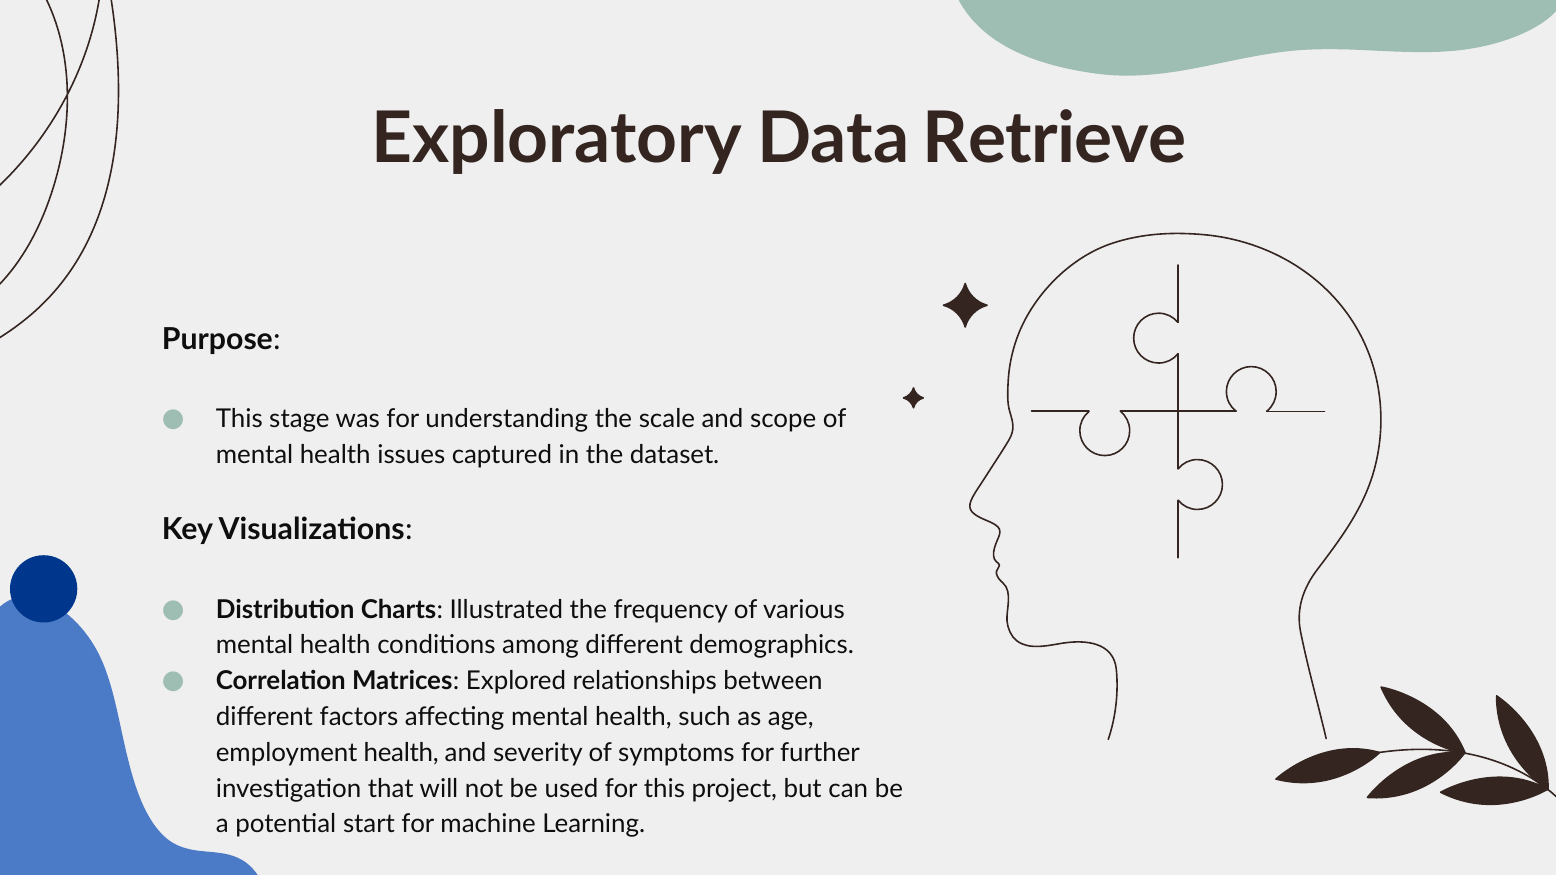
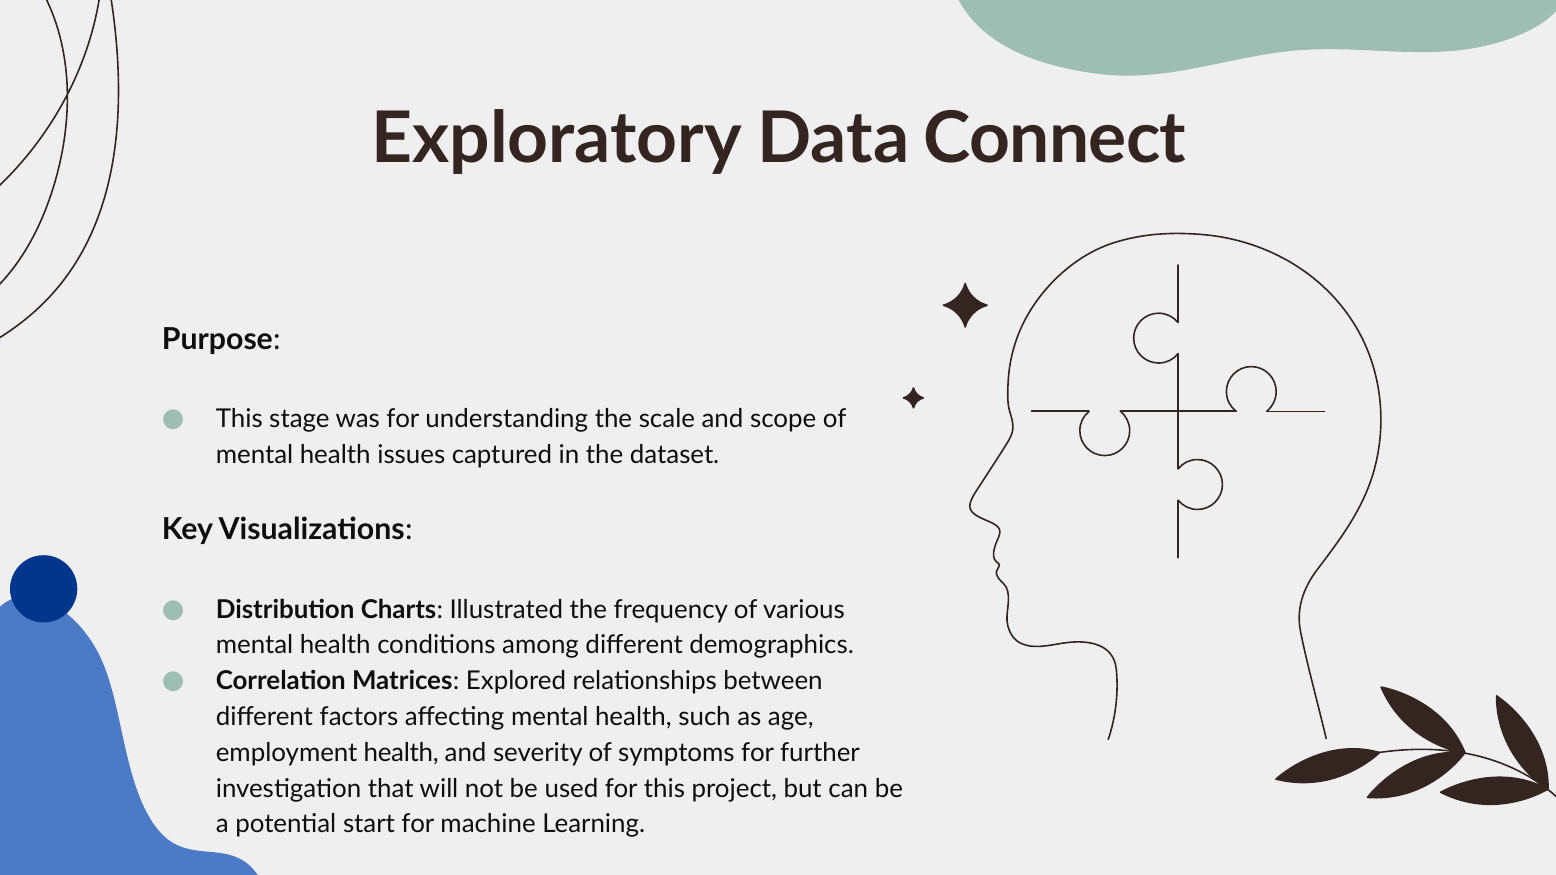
Retrieve: Retrieve -> Connect
